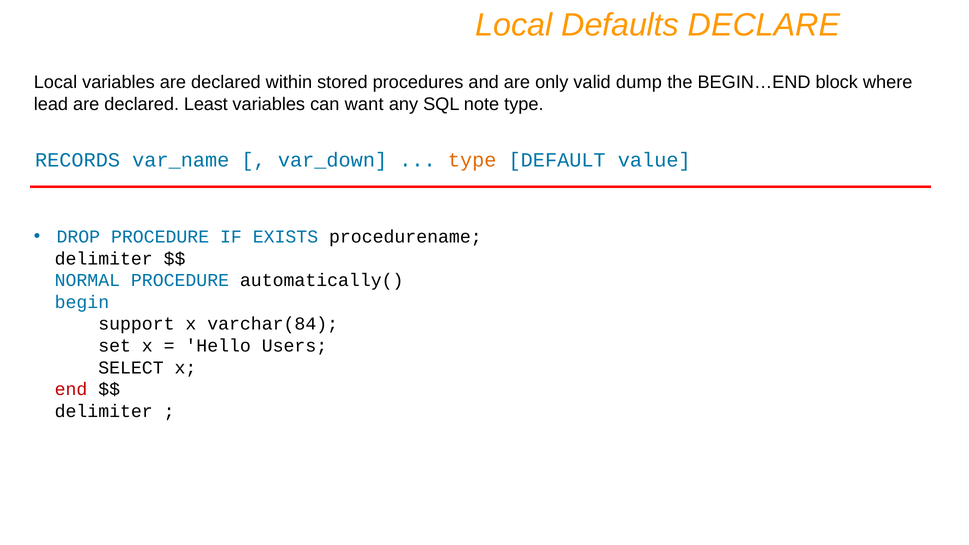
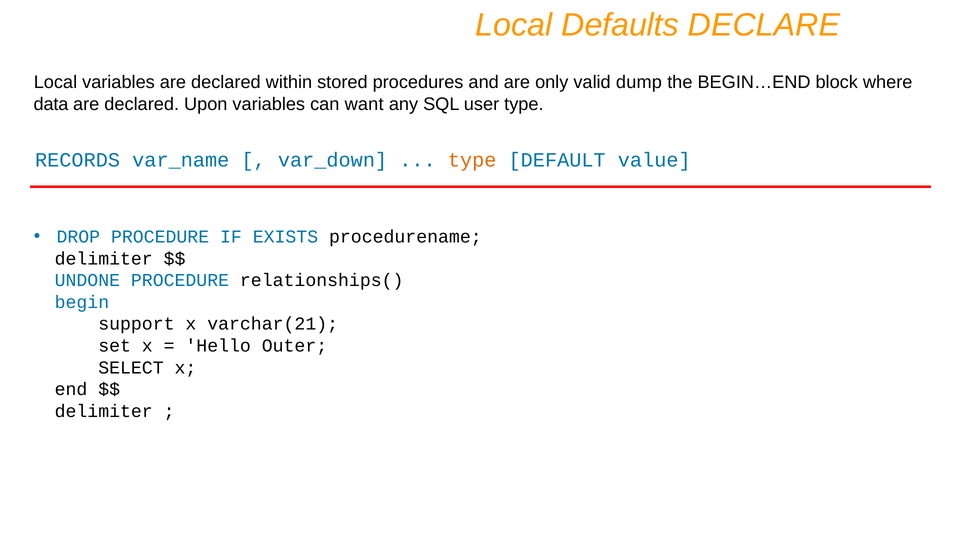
lead: lead -> data
Least: Least -> Upon
note: note -> user
NORMAL: NORMAL -> UNDONE
automatically(: automatically( -> relationships(
varchar(84: varchar(84 -> varchar(21
Users: Users -> Outer
end colour: red -> black
